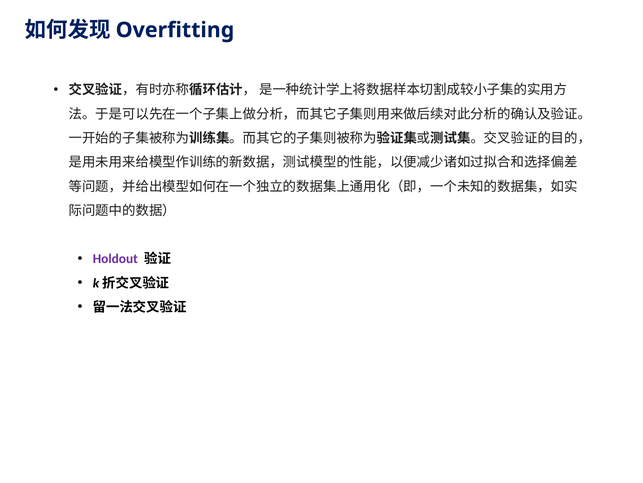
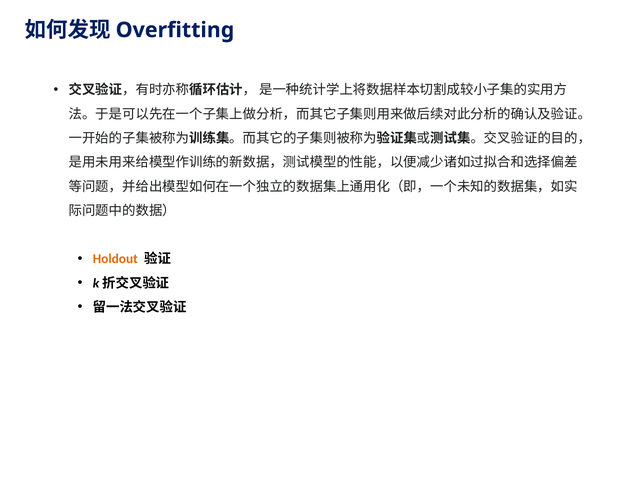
Holdout colour: purple -> orange
